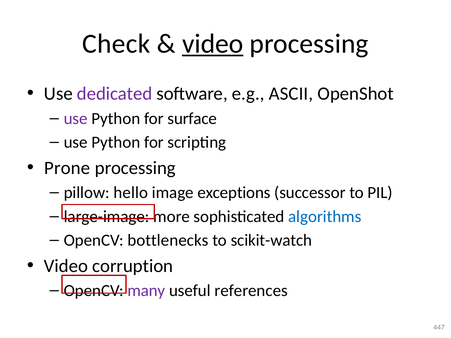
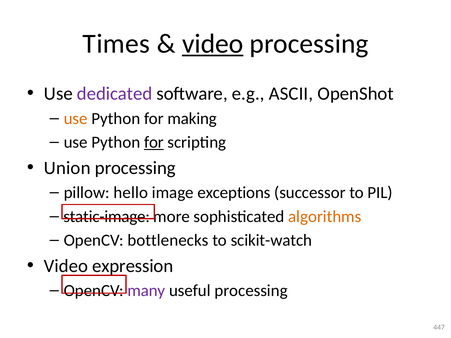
Check: Check -> Times
use at (76, 119) colour: purple -> orange
surface: surface -> making
for at (154, 142) underline: none -> present
Prone: Prone -> Union
large-image: large-image -> static-image
algorithms colour: blue -> orange
corruption: corruption -> expression
useful references: references -> processing
